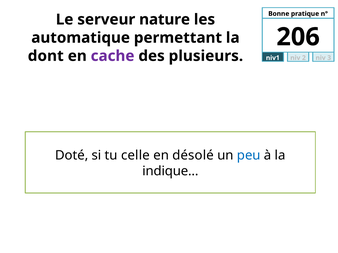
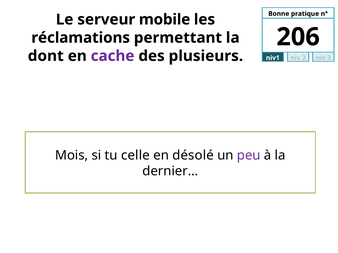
nature: nature -> mobile
automatique: automatique -> réclamations
Doté: Doté -> Mois
peu colour: blue -> purple
indique…: indique… -> dernier…
